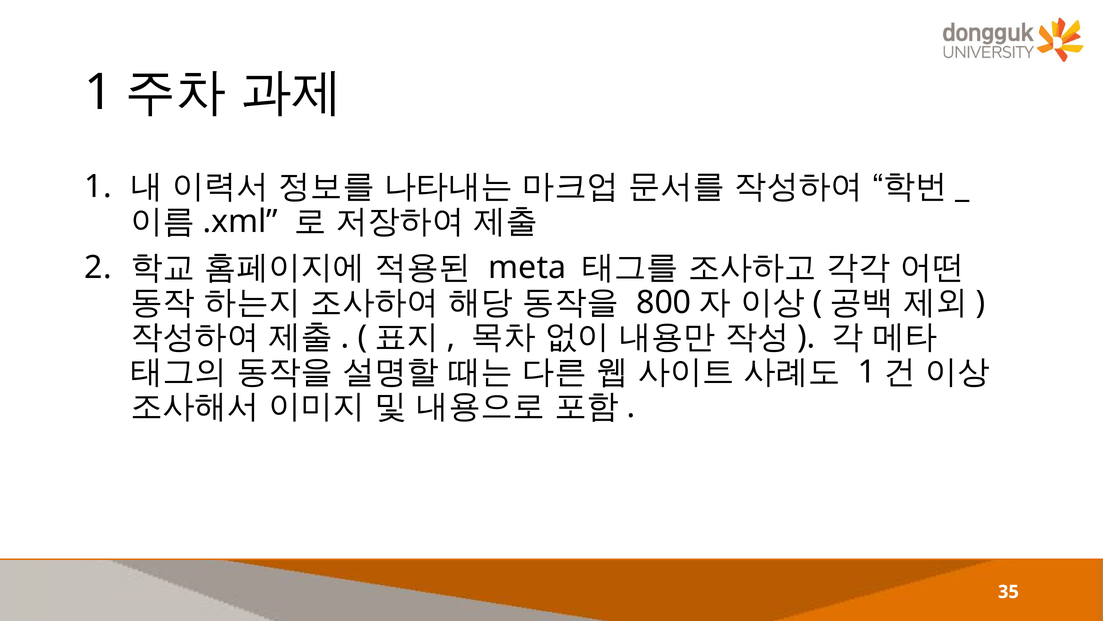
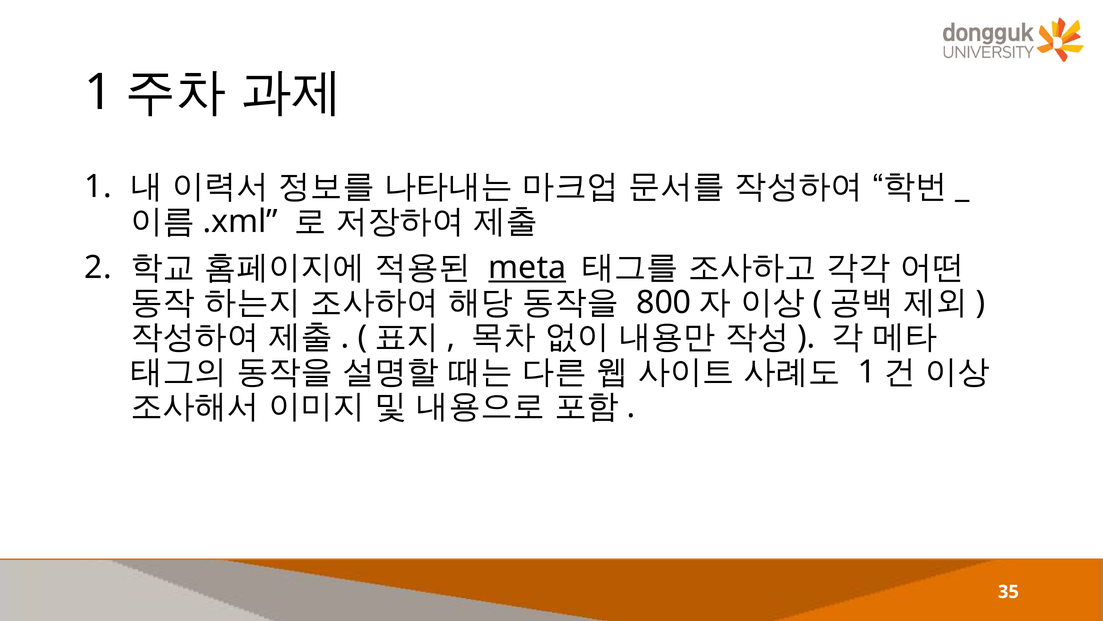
meta underline: none -> present
